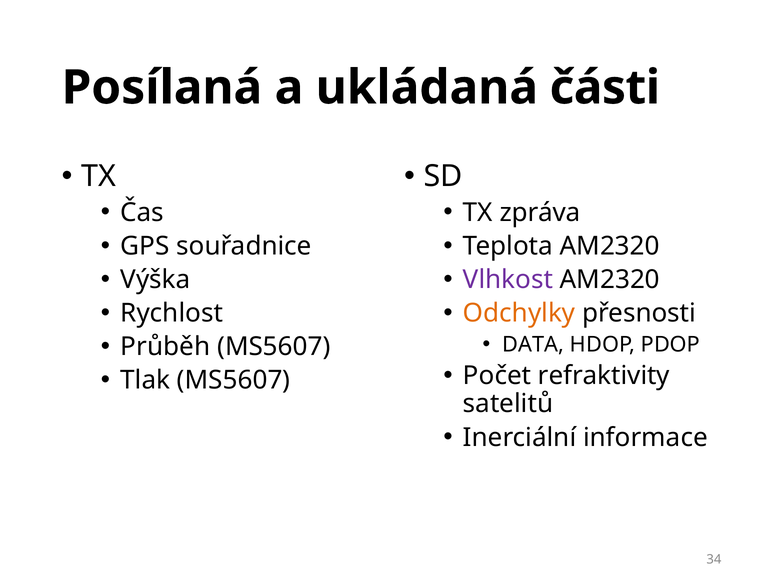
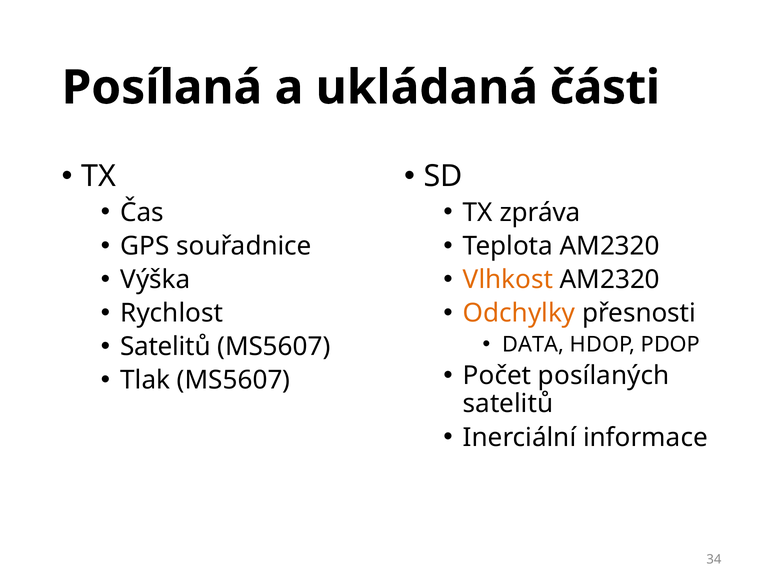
Vlhkost colour: purple -> orange
Průběh at (165, 347): Průběh -> Satelitů
refraktivity: refraktivity -> posílaných
